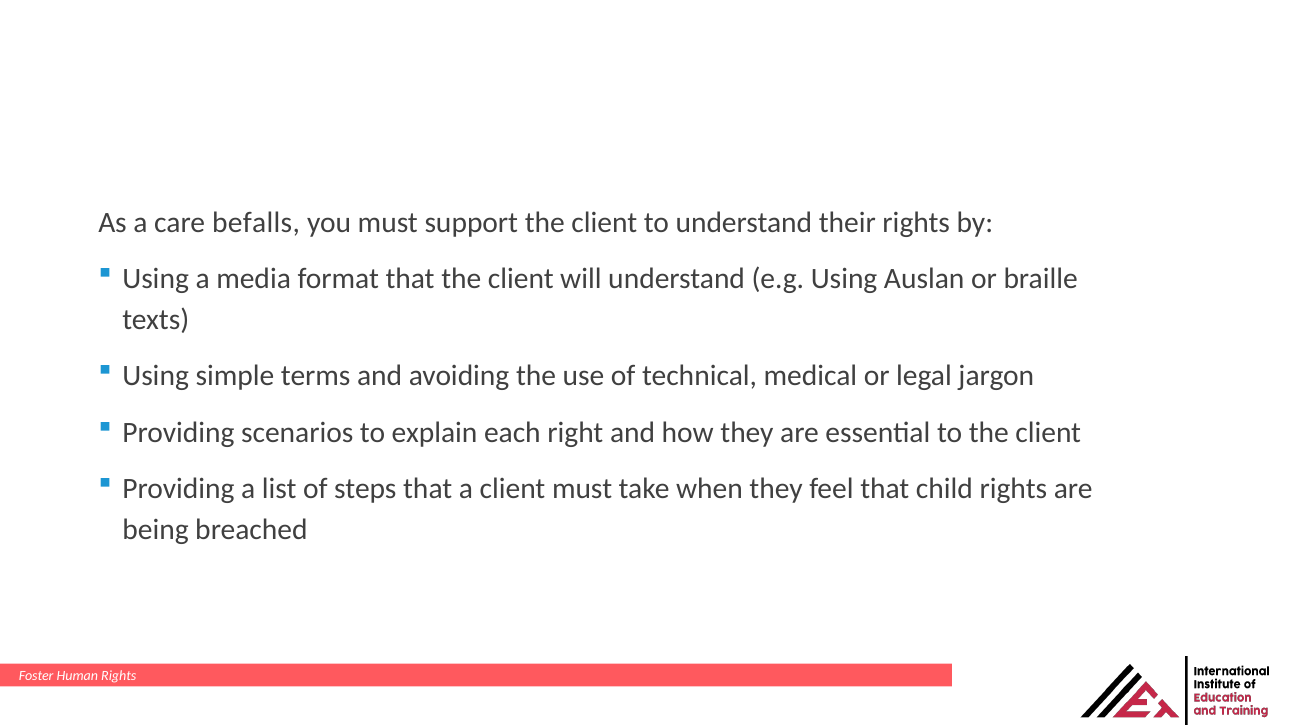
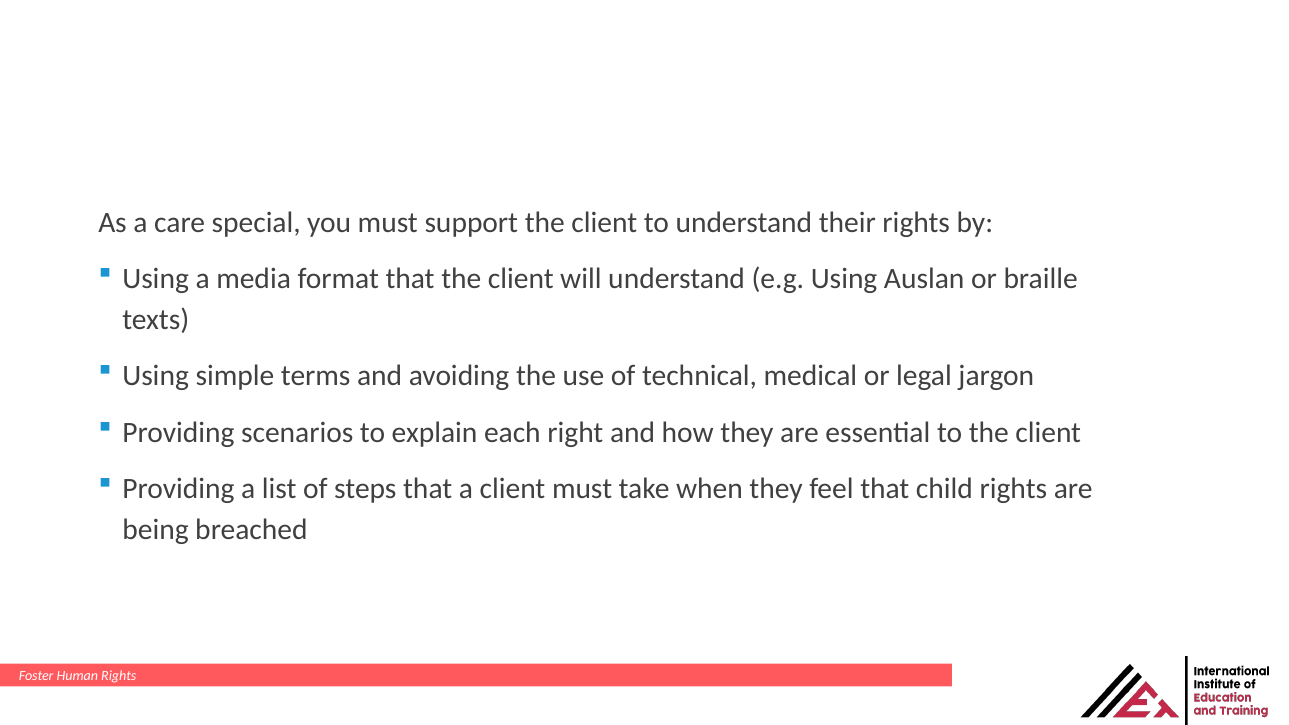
befalls: befalls -> special
